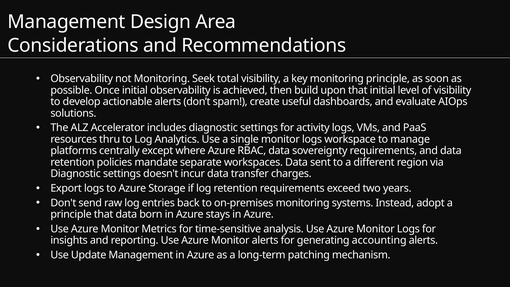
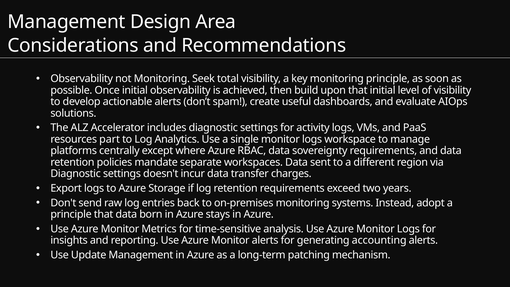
thru: thru -> part
